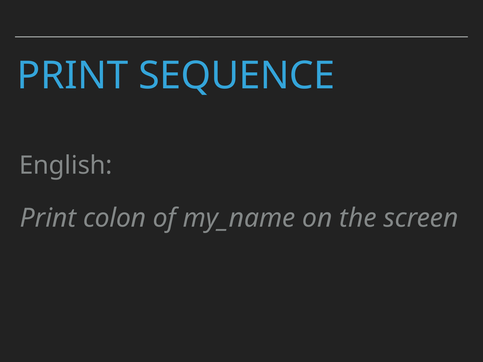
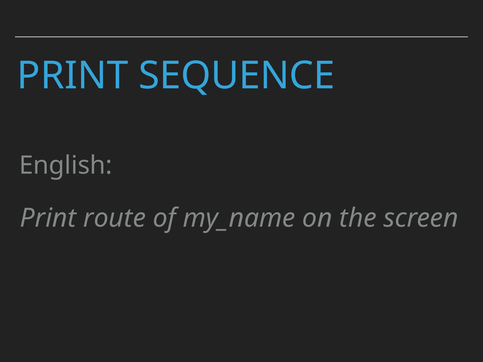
colon: colon -> route
